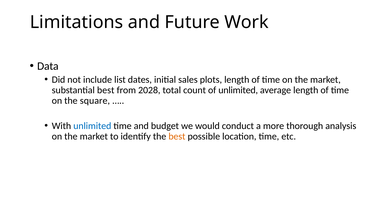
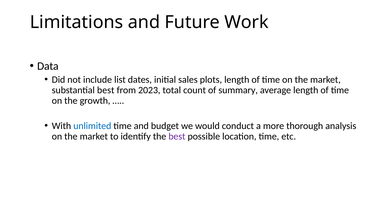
2028: 2028 -> 2023
of unlimited: unlimited -> summary
square: square -> growth
best at (177, 136) colour: orange -> purple
